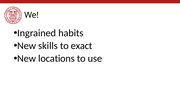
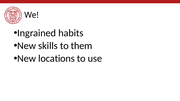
exact: exact -> them
